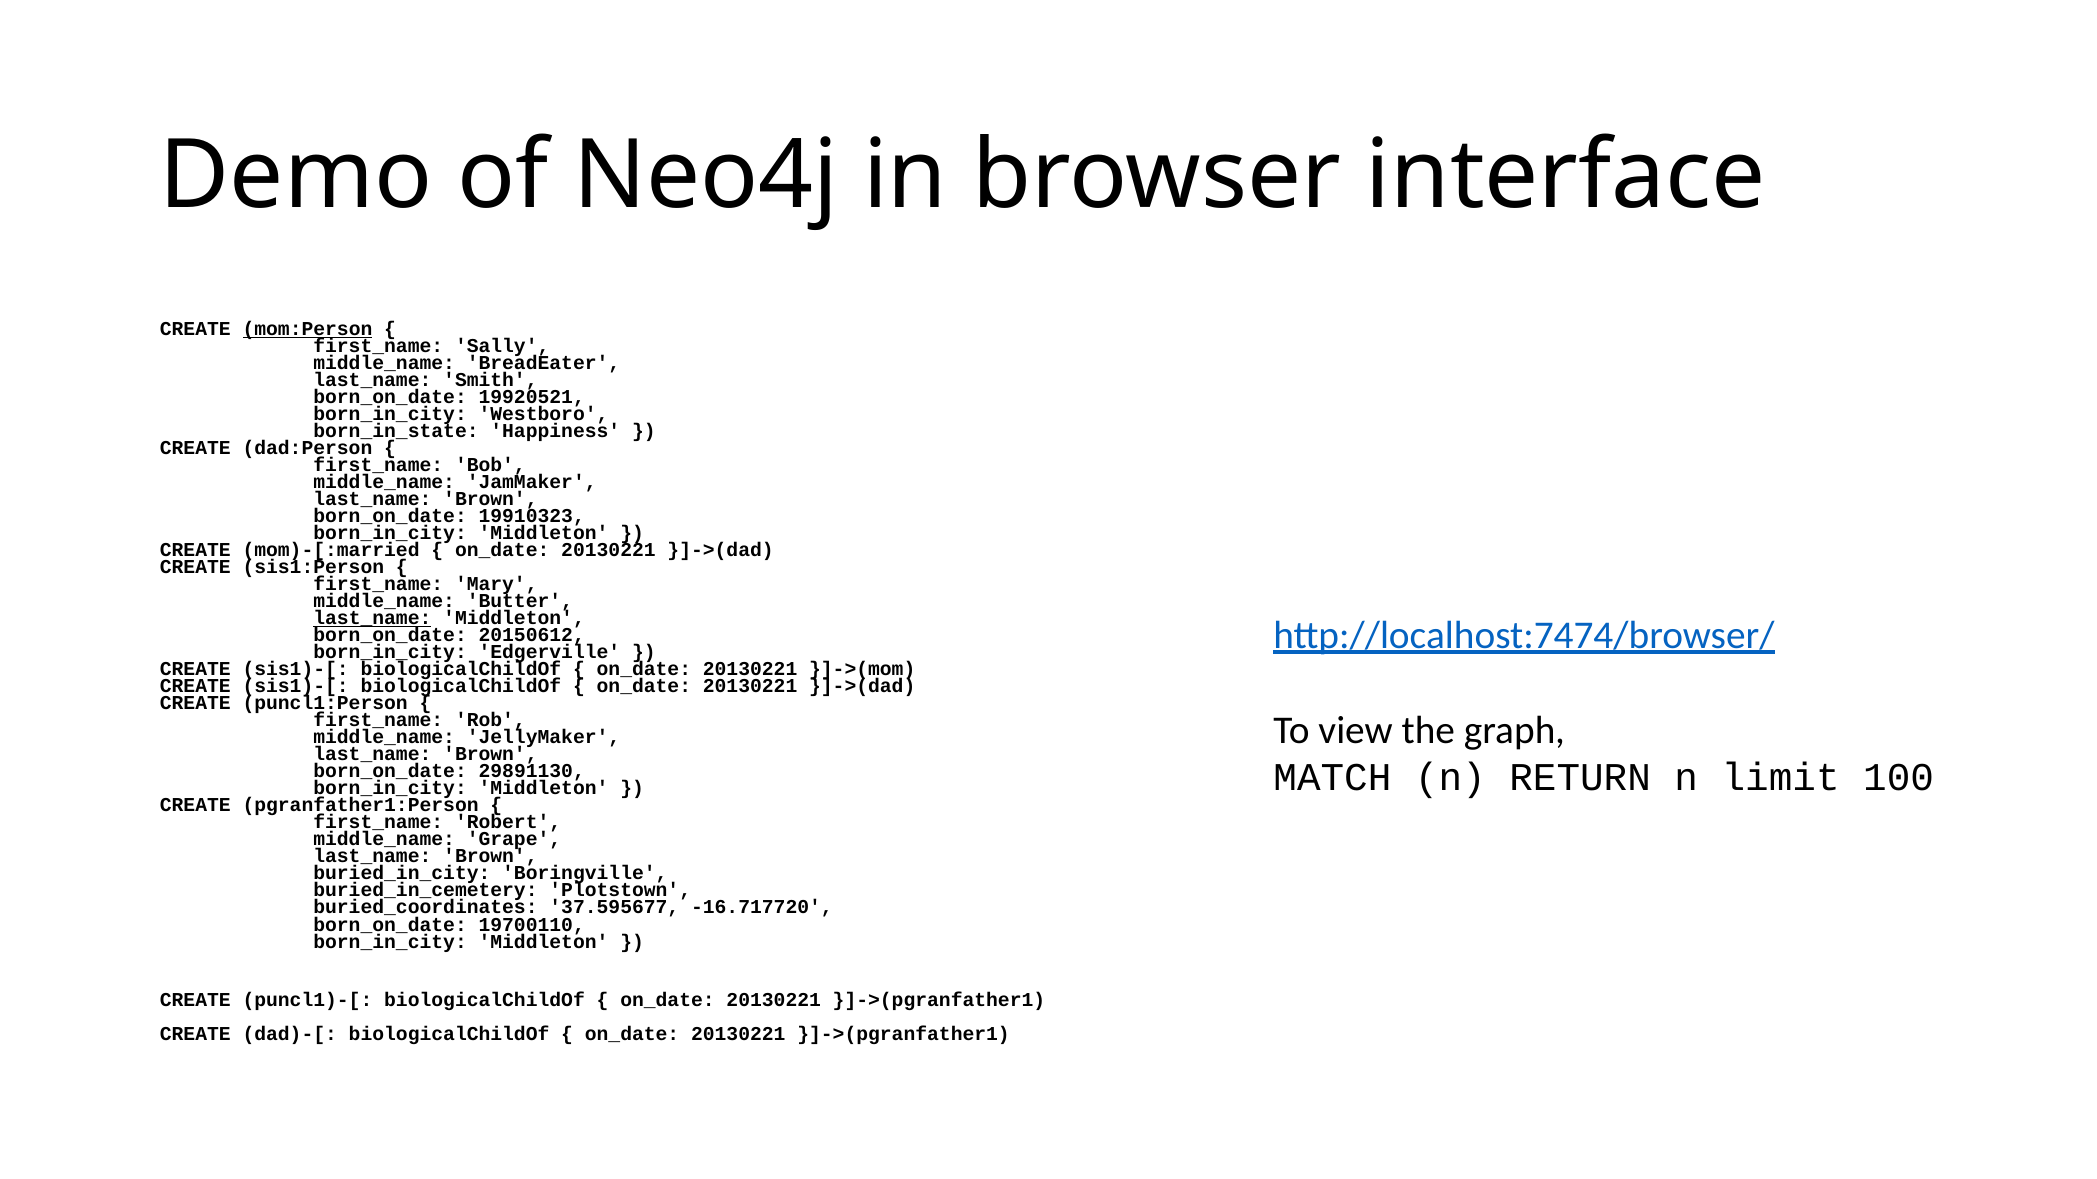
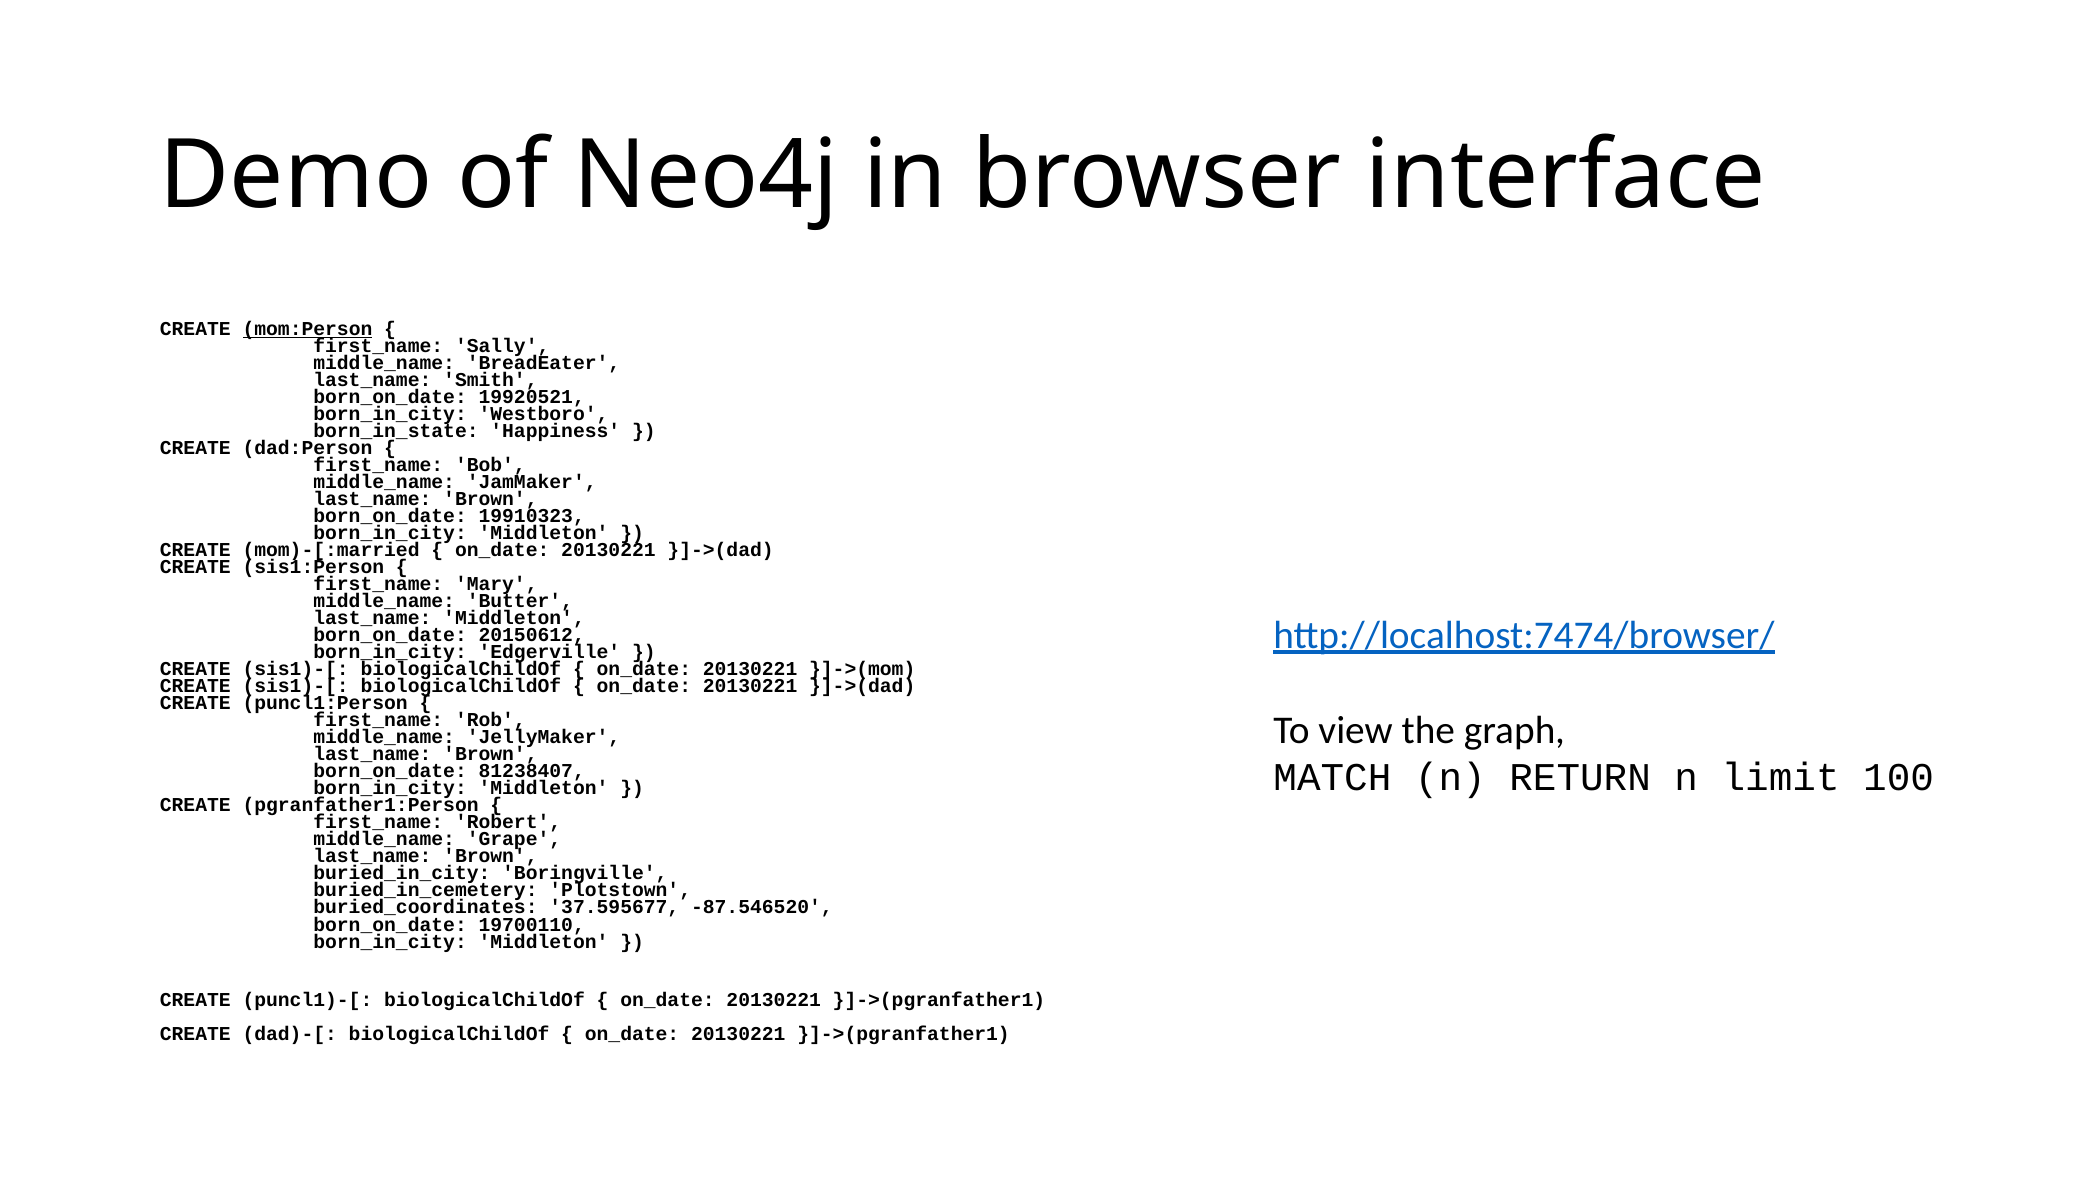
last_name at (372, 618) underline: present -> none
29891130: 29891130 -> 81238407
-16.717720: -16.717720 -> -87.546520
